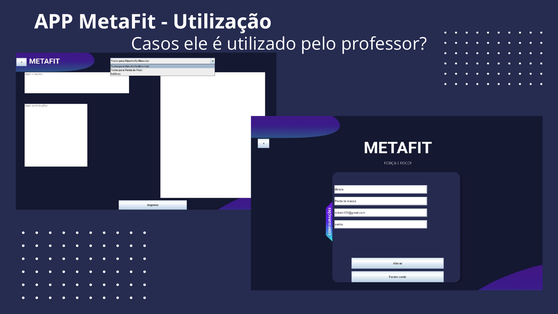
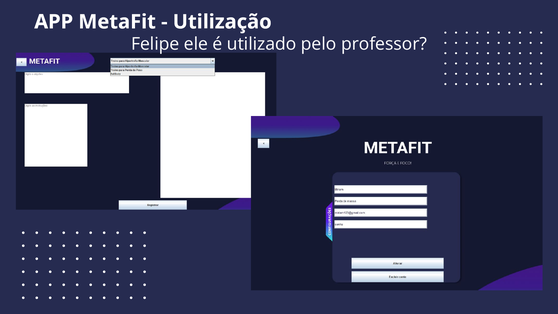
Casos: Casos -> Felipe
